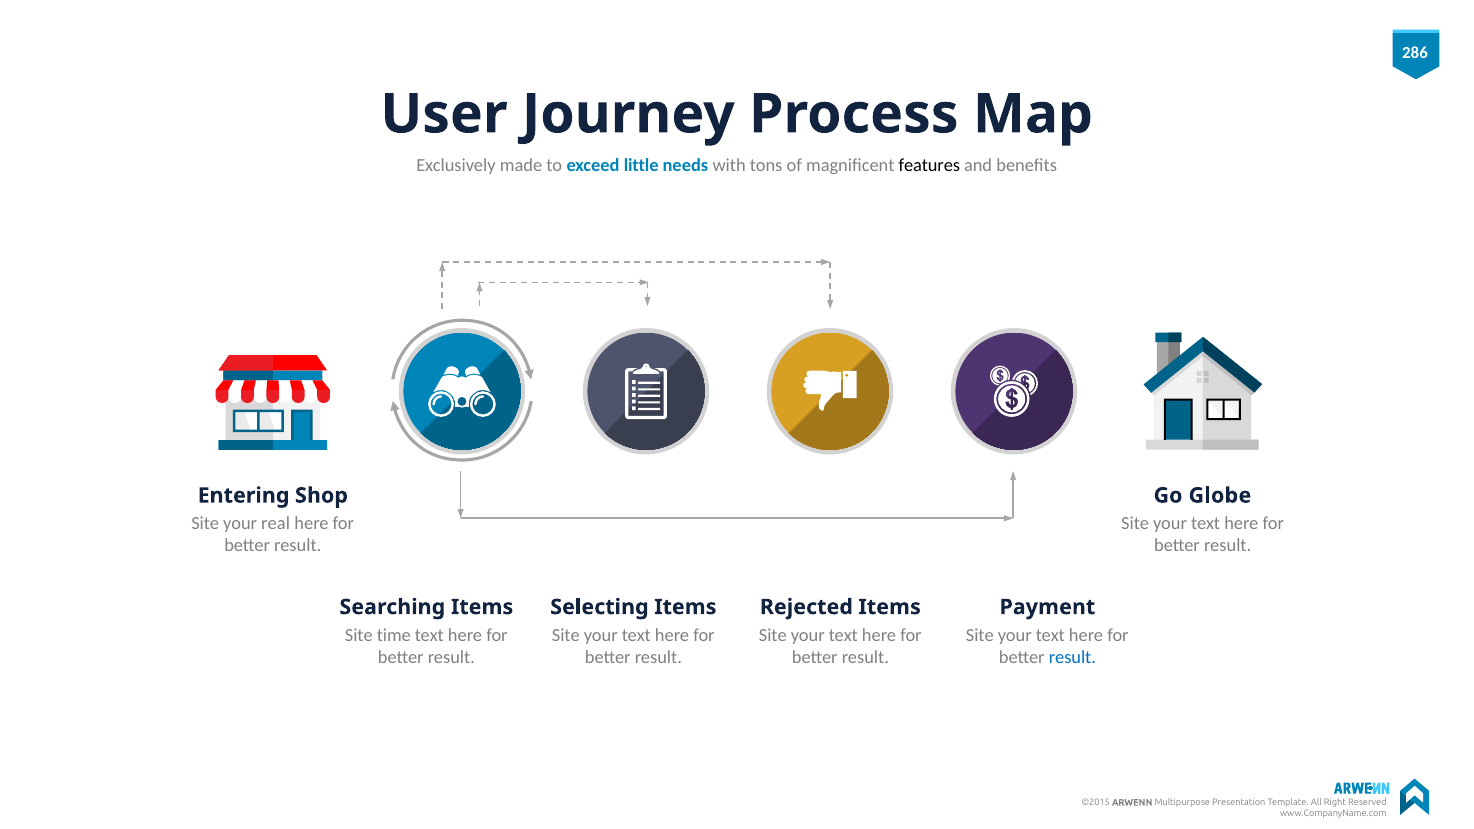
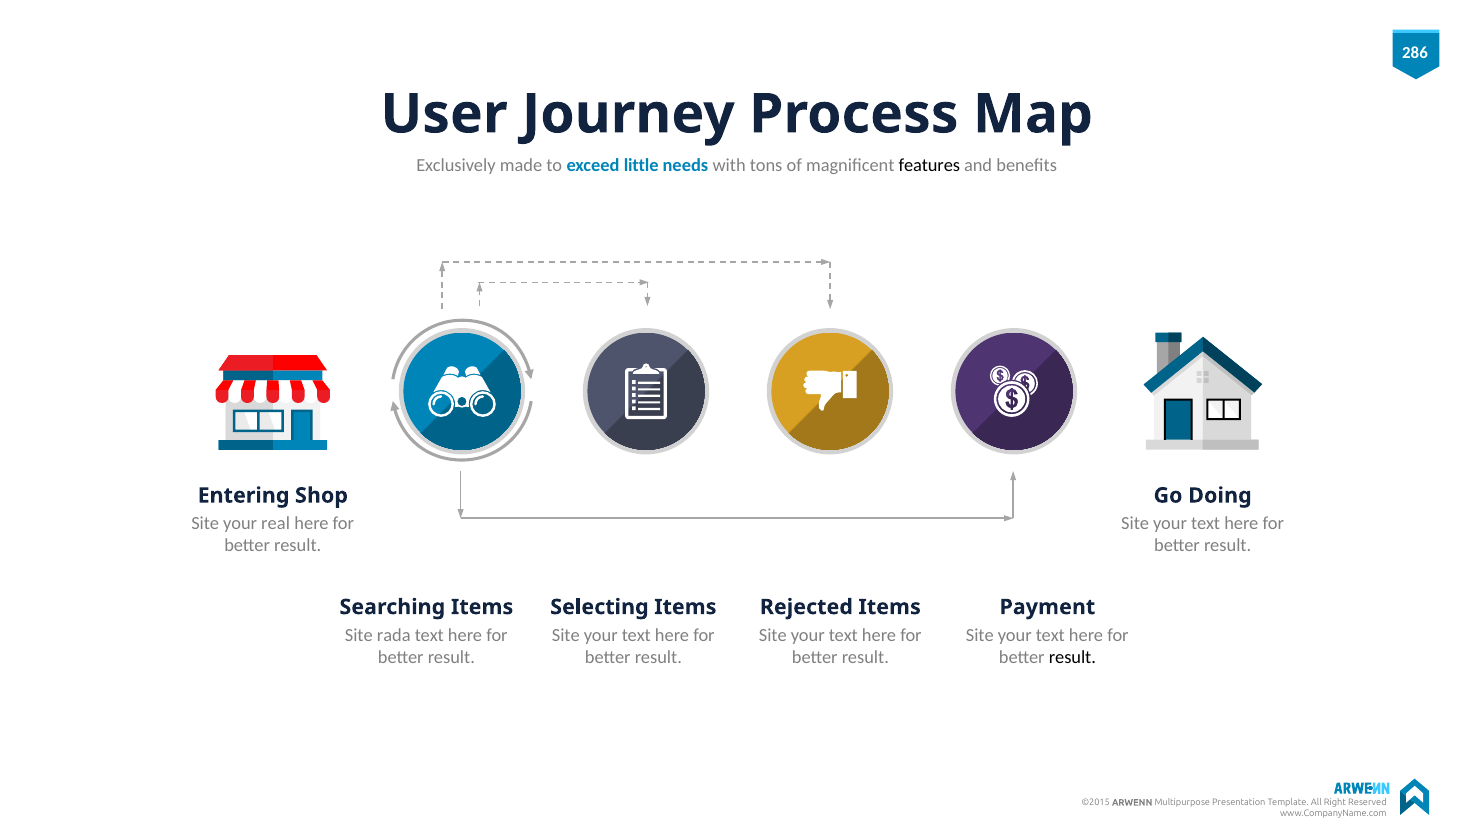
Globe: Globe -> Doing
time: time -> rada
result at (1072, 657) colour: blue -> black
